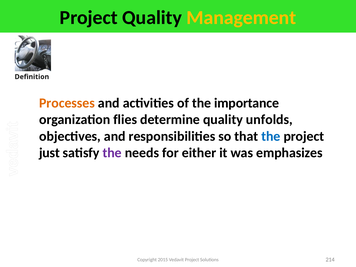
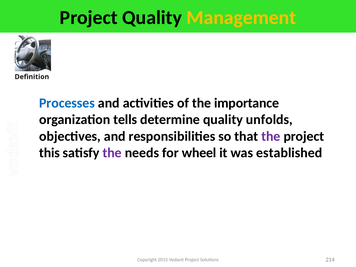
Processes colour: orange -> blue
flies: flies -> tells
the at (271, 136) colour: blue -> purple
just: just -> this
either: either -> wheel
emphasizes: emphasizes -> established
